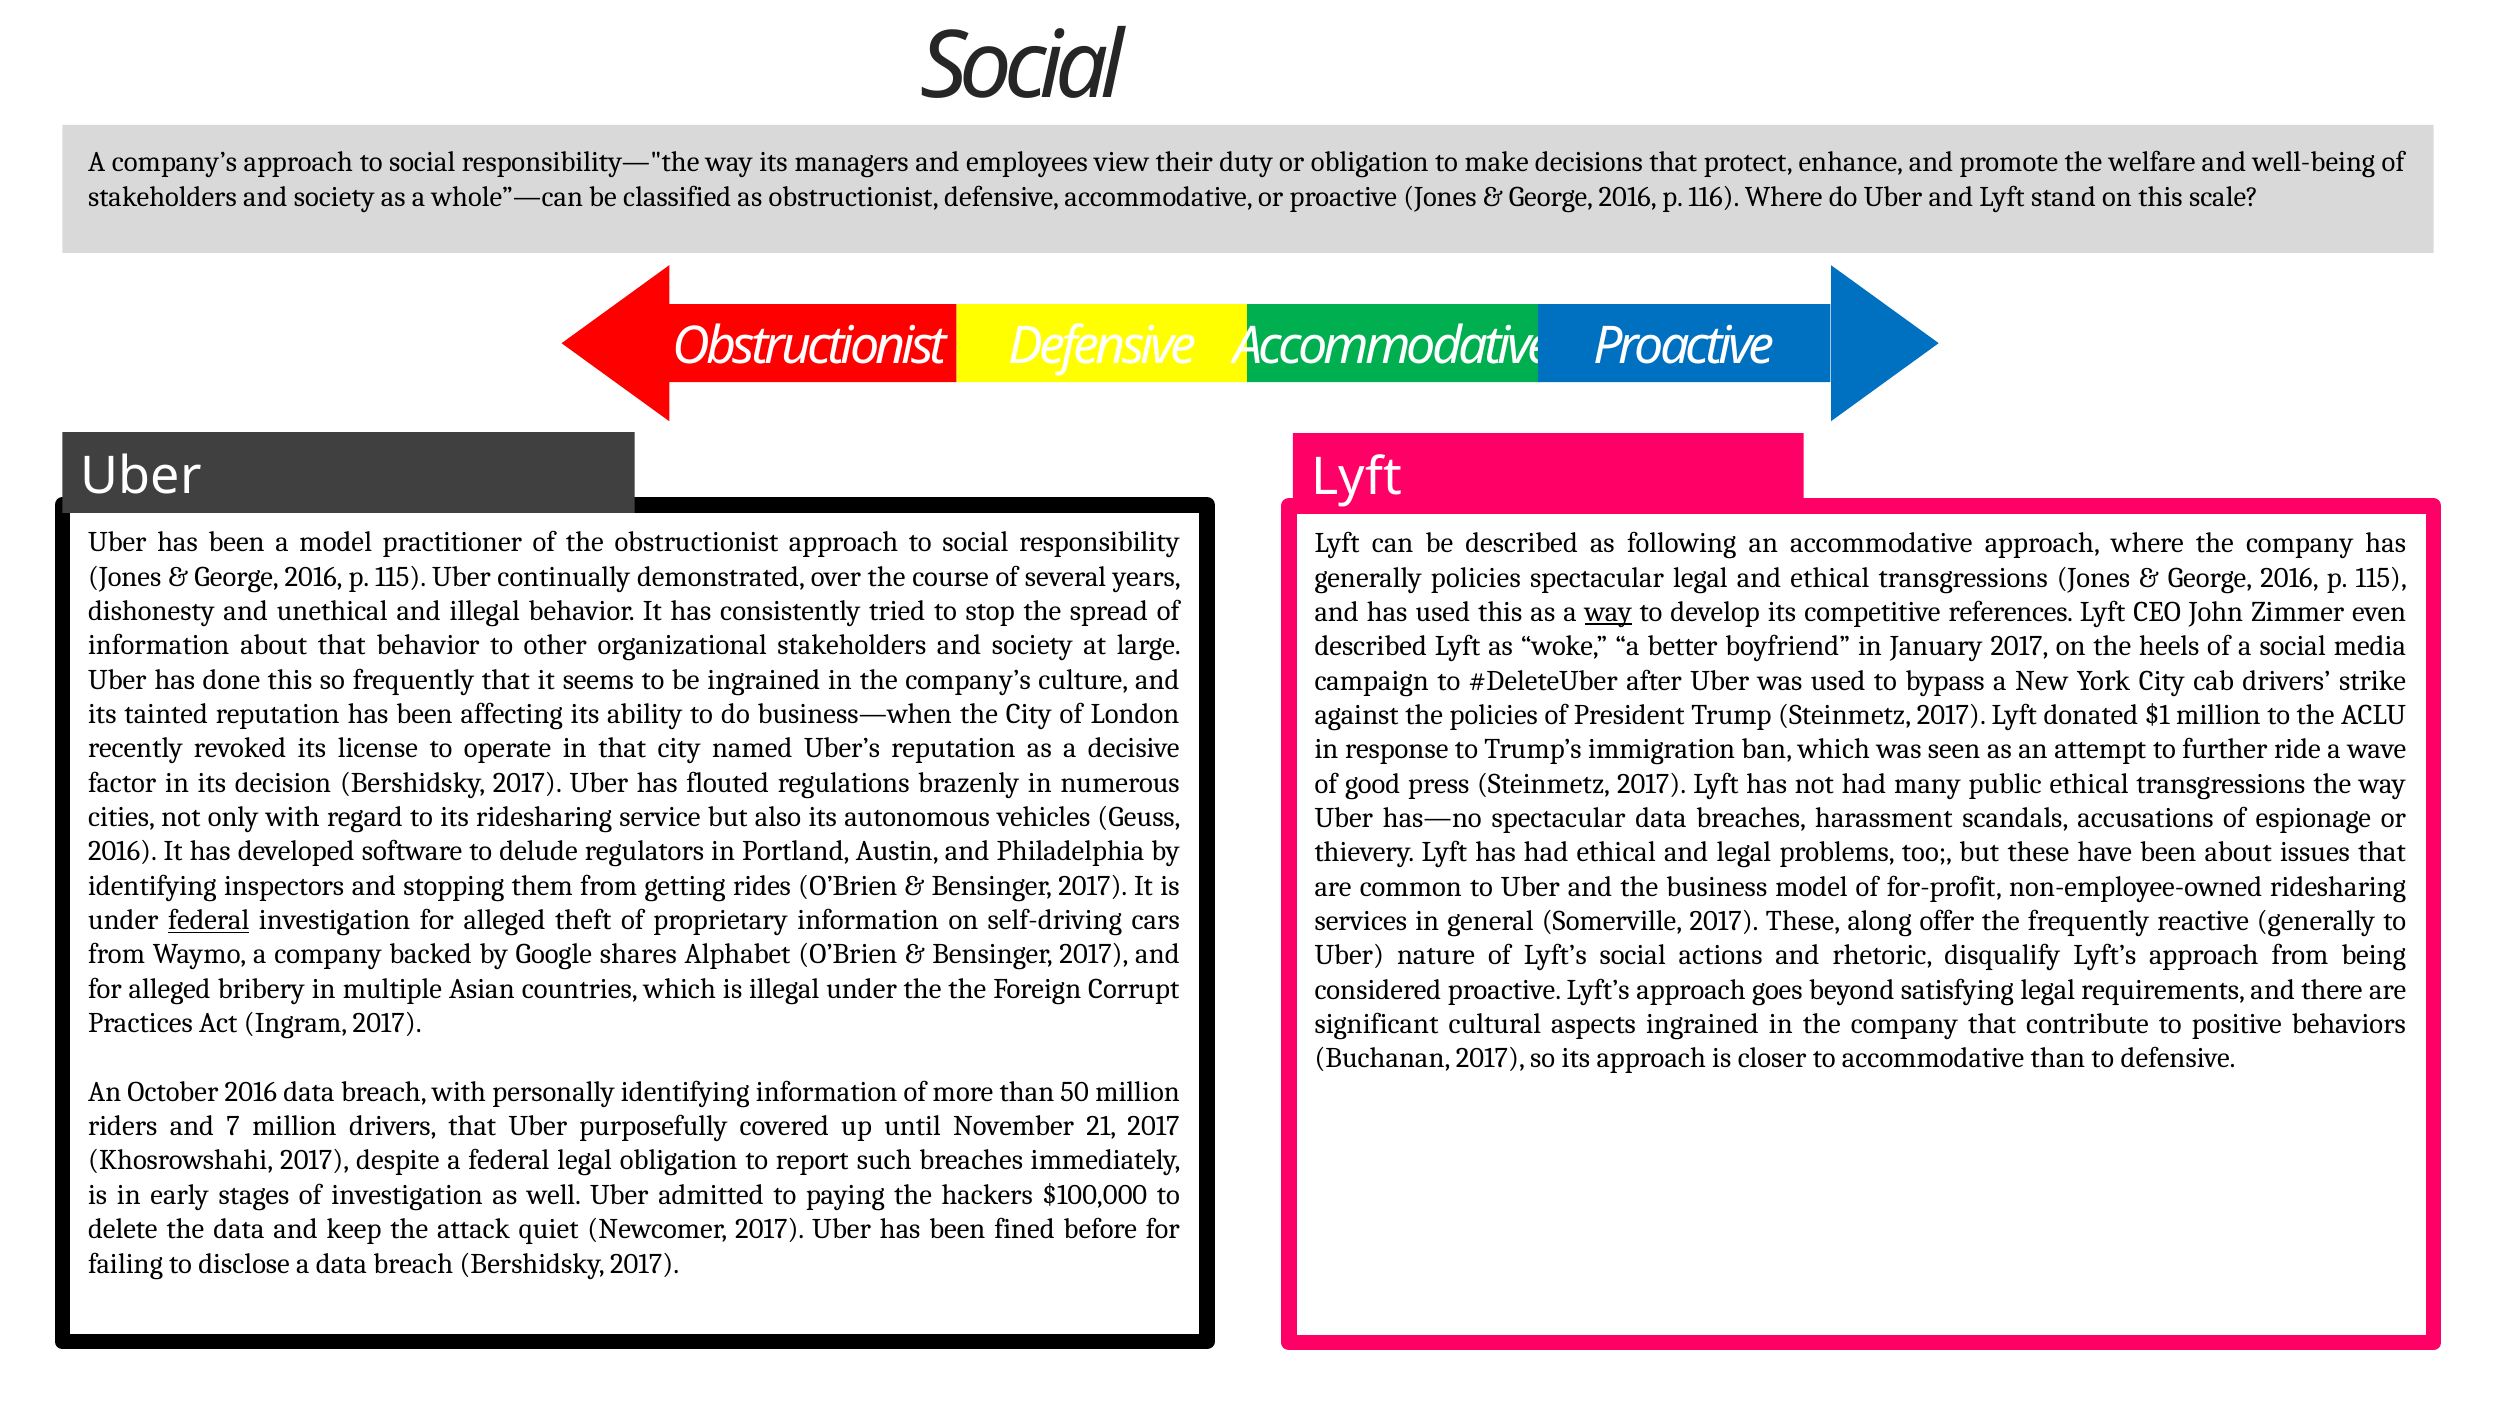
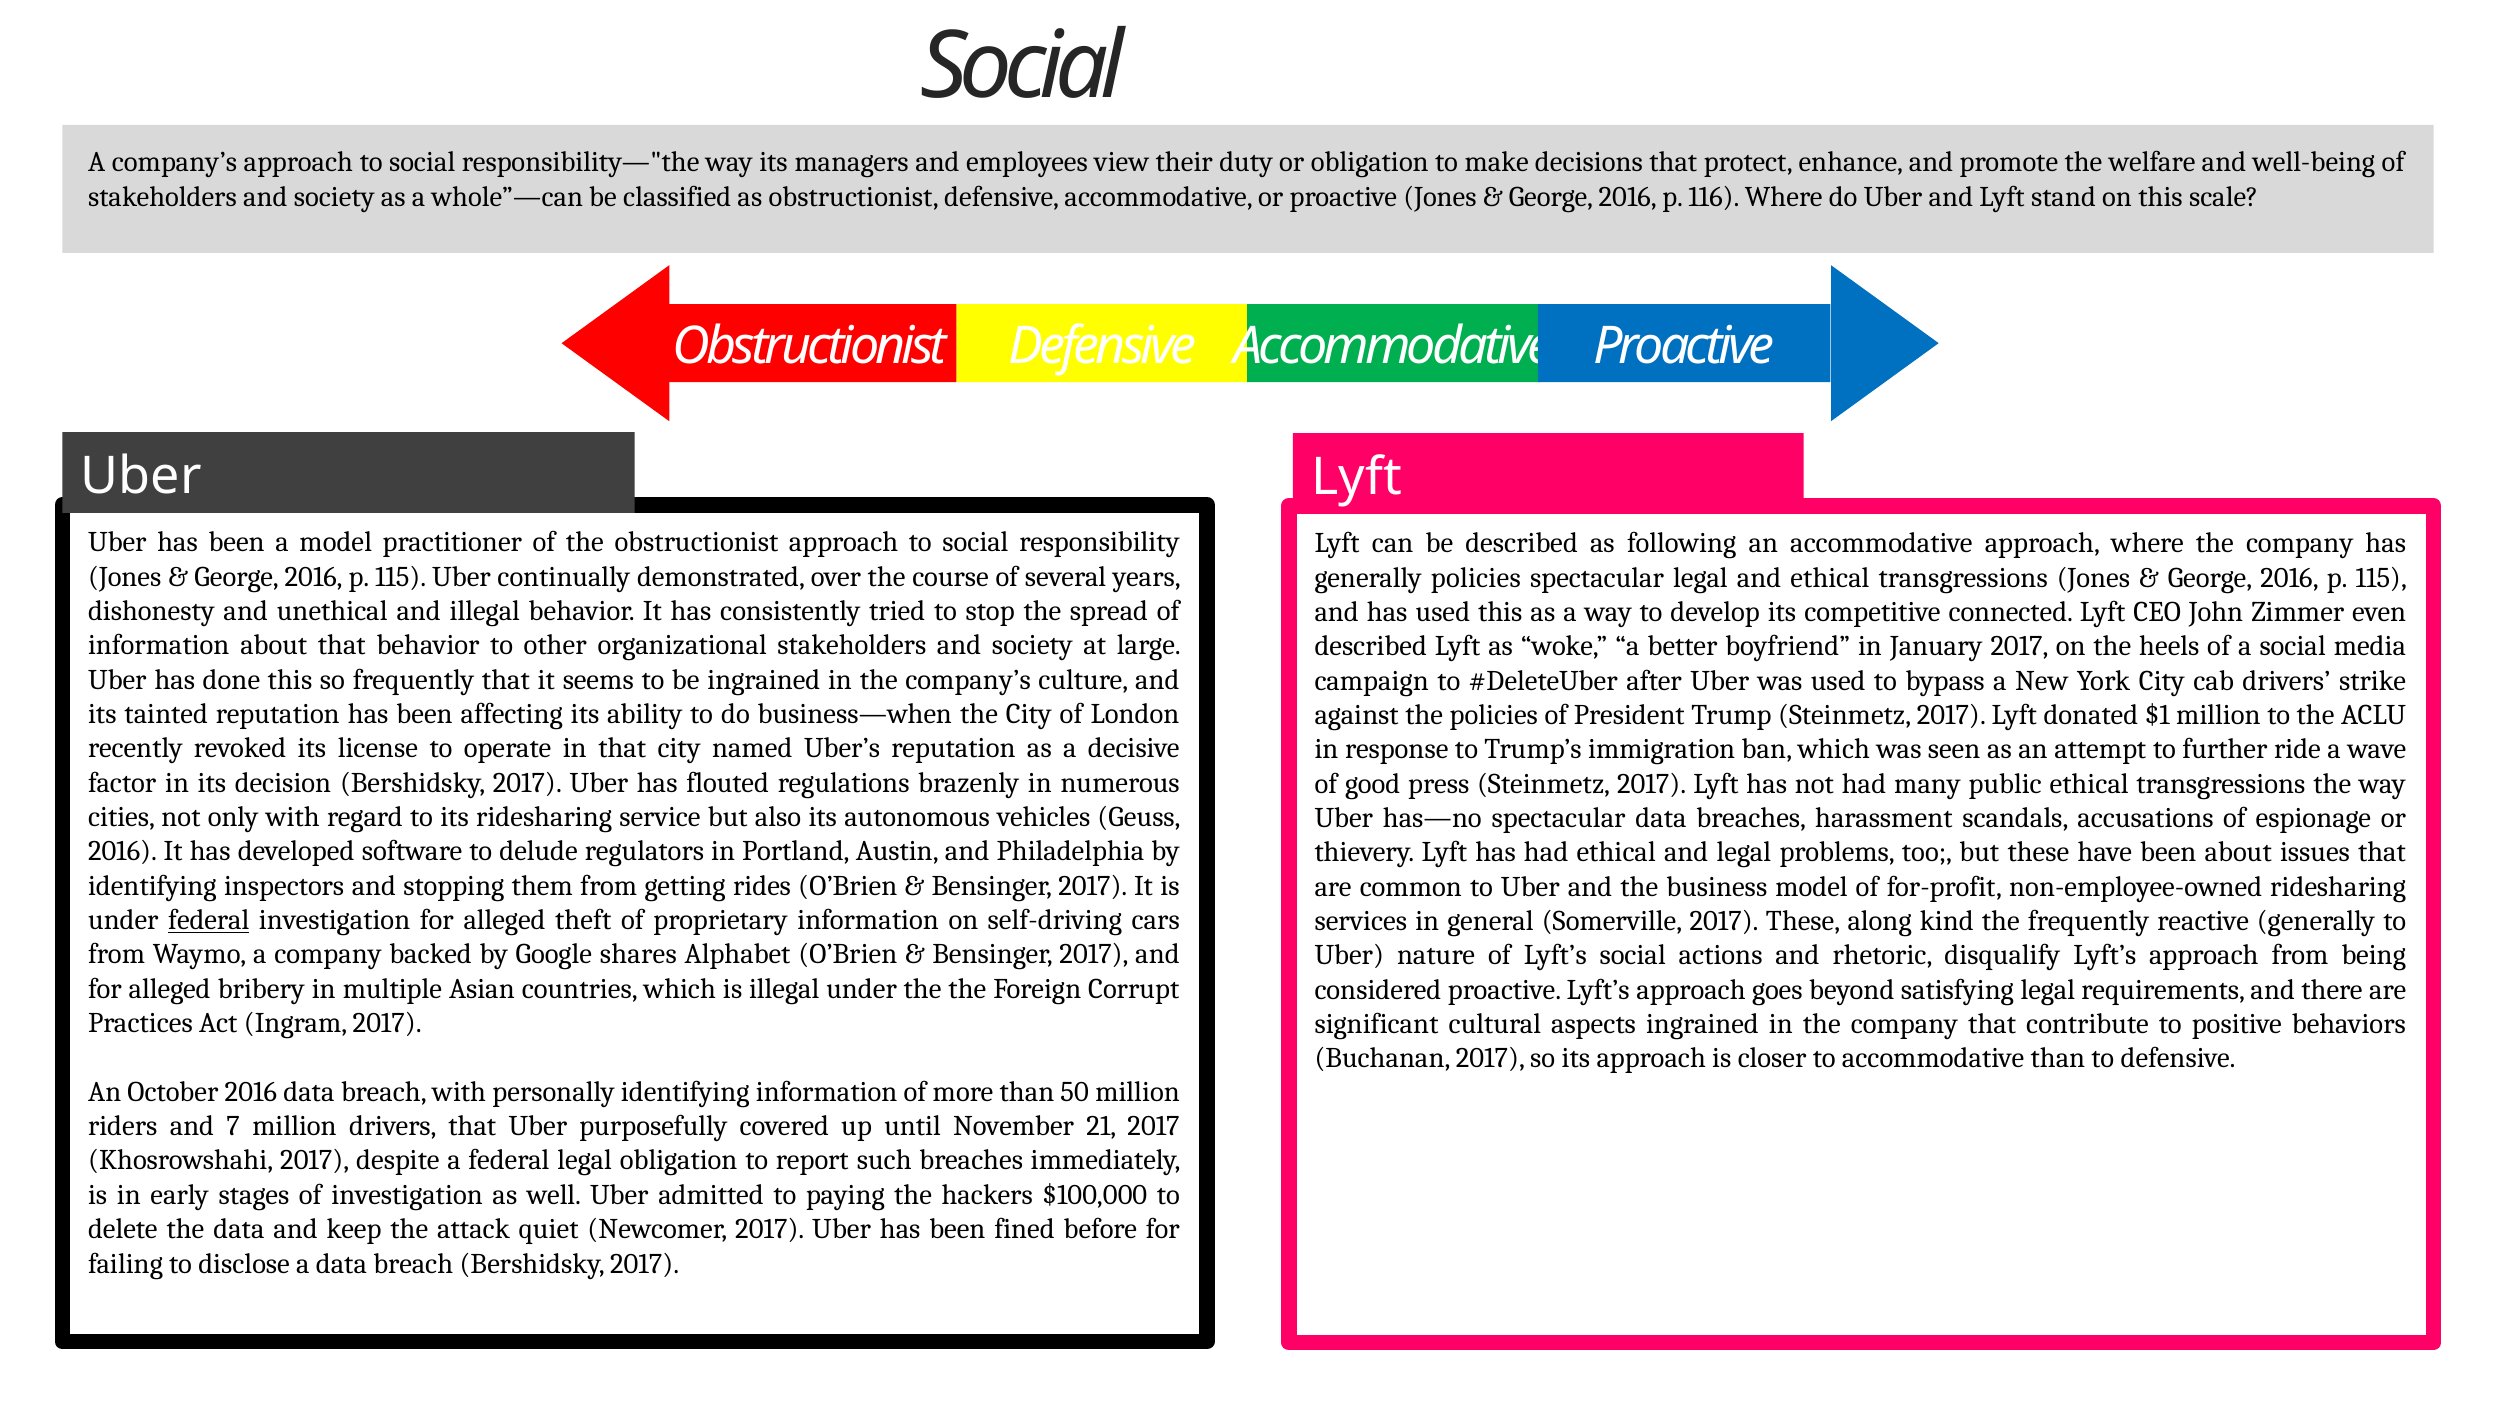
way at (1608, 612) underline: present -> none
references: references -> connected
offer: offer -> kind
